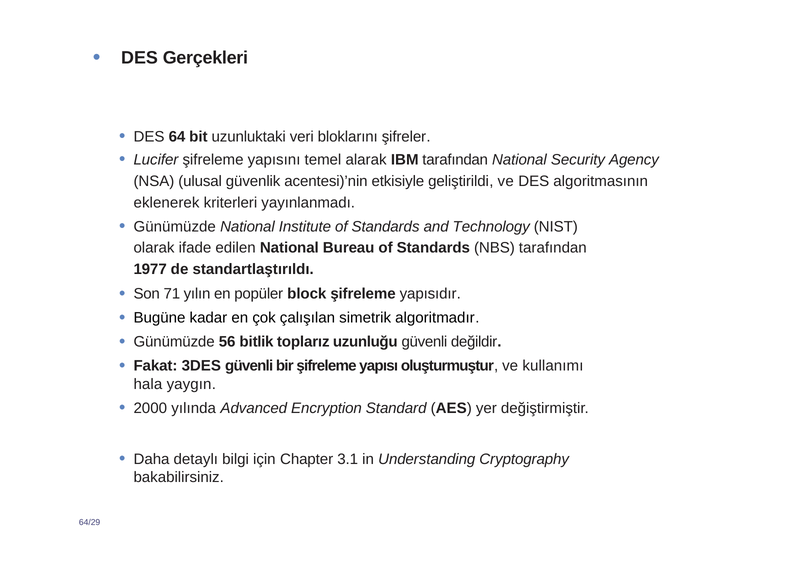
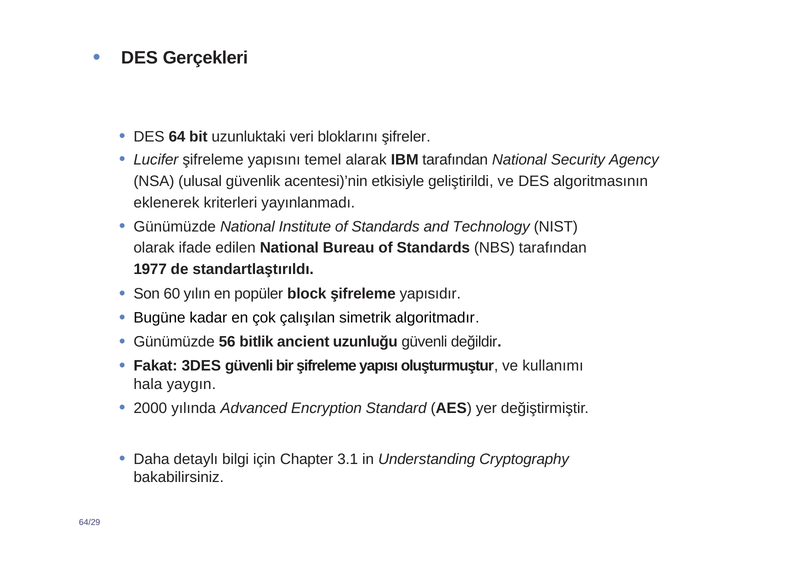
71: 71 -> 60
toplarız: toplarız -> ancient
